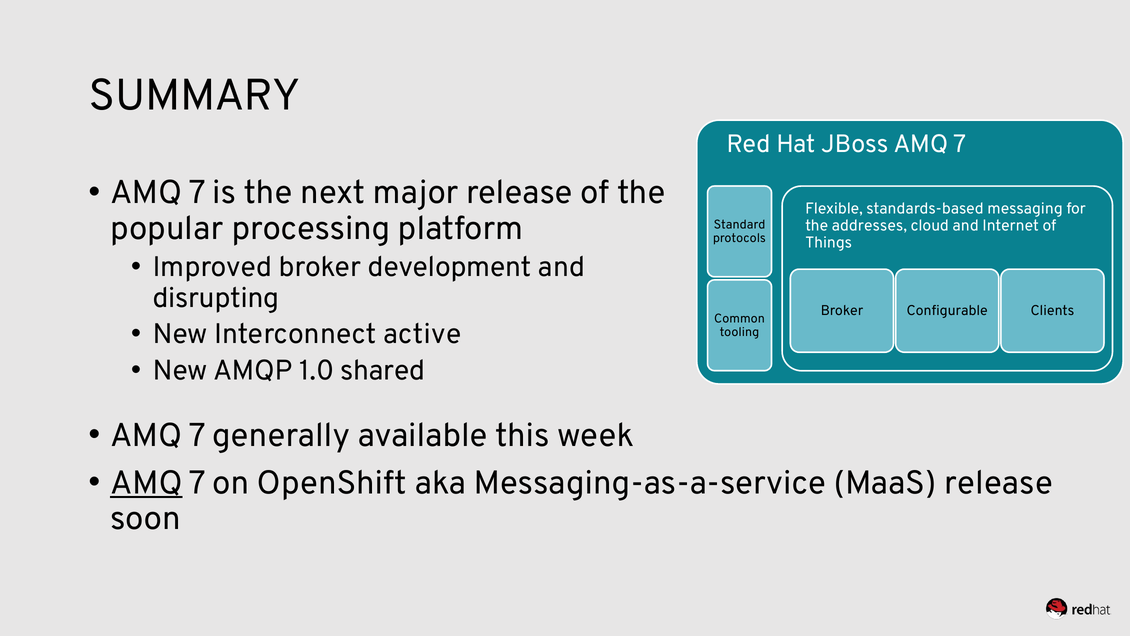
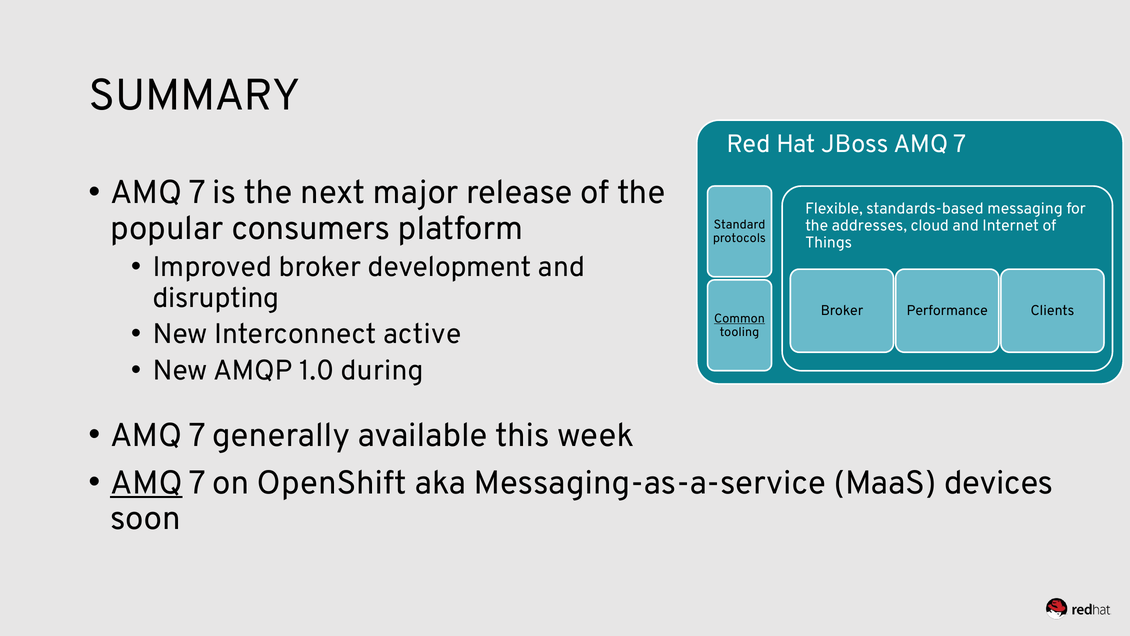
processing: processing -> consumers
Configurable: Configurable -> Performance
Common underline: none -> present
shared: shared -> during
MaaS release: release -> devices
